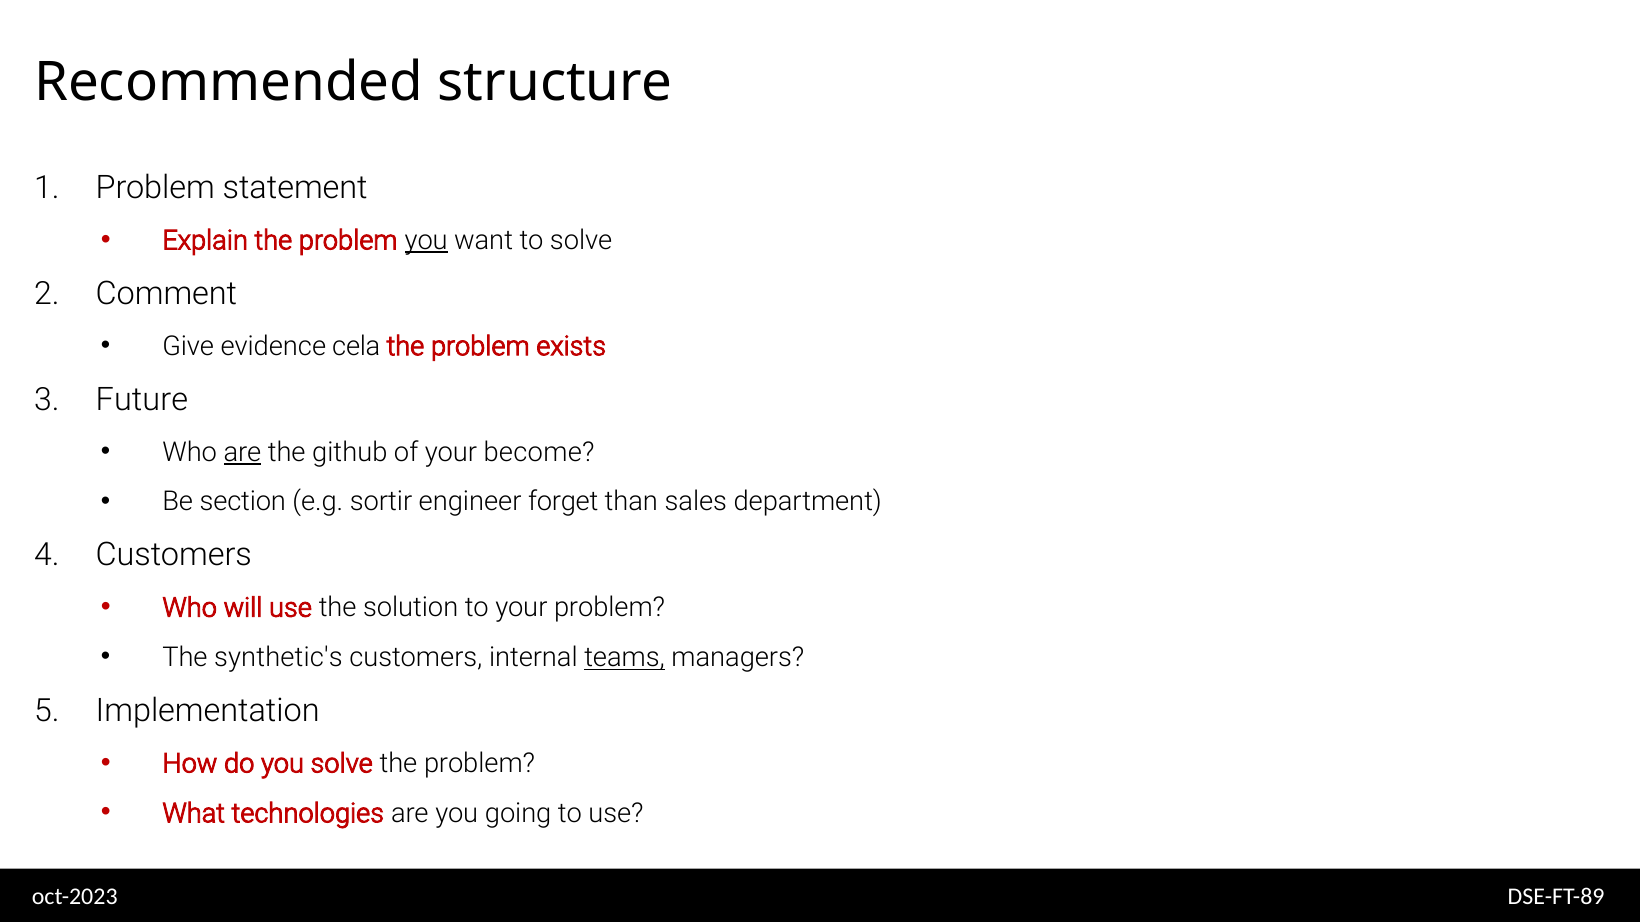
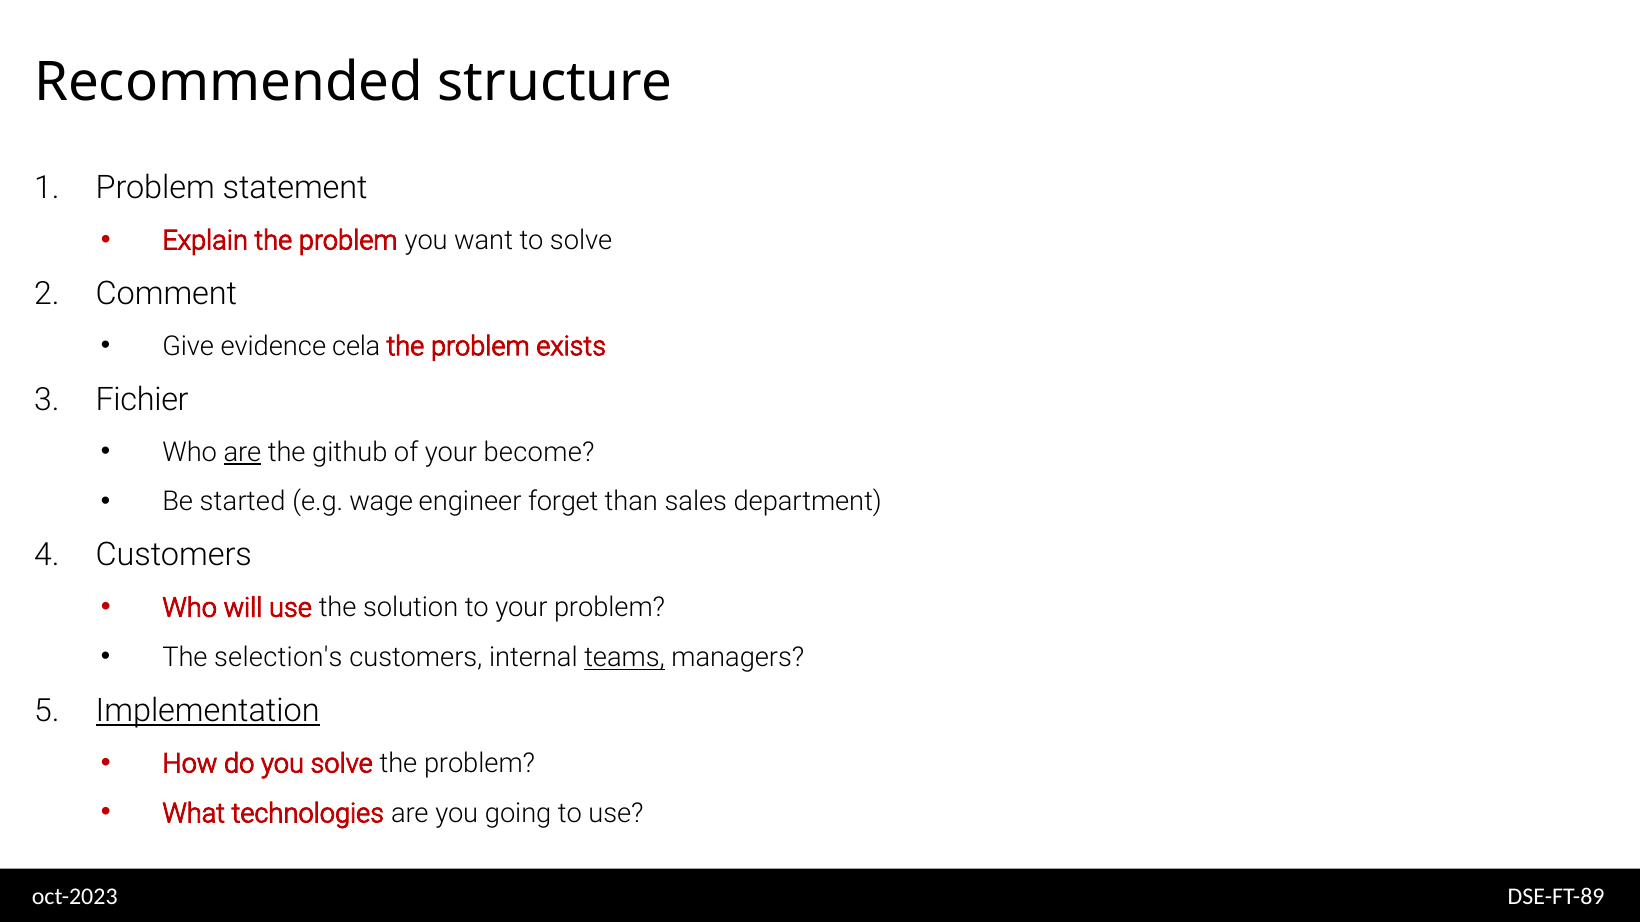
you at (426, 240) underline: present -> none
Future: Future -> Fichier
section: section -> started
sortir: sortir -> wage
synthetic's: synthetic's -> selection's
Implementation underline: none -> present
